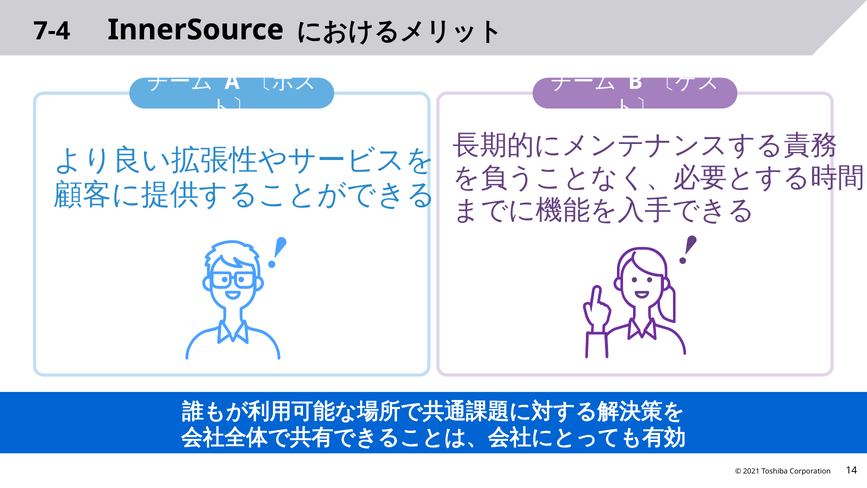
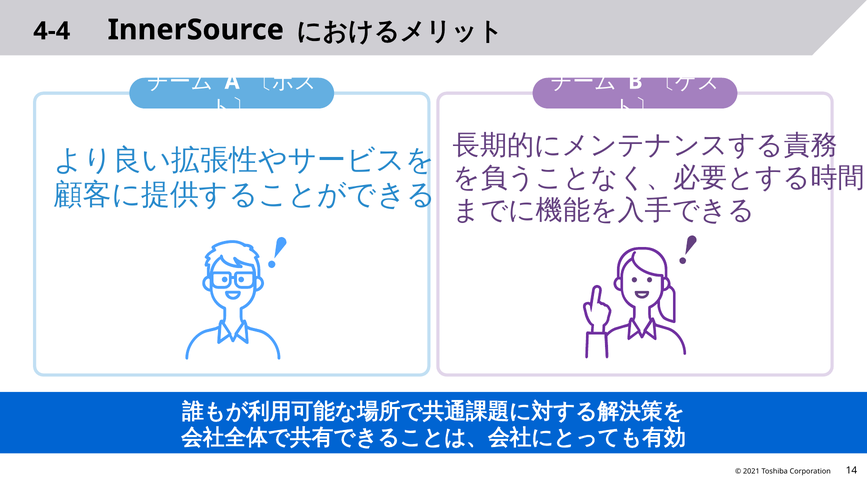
7-4: 7-4 -> 4-4
